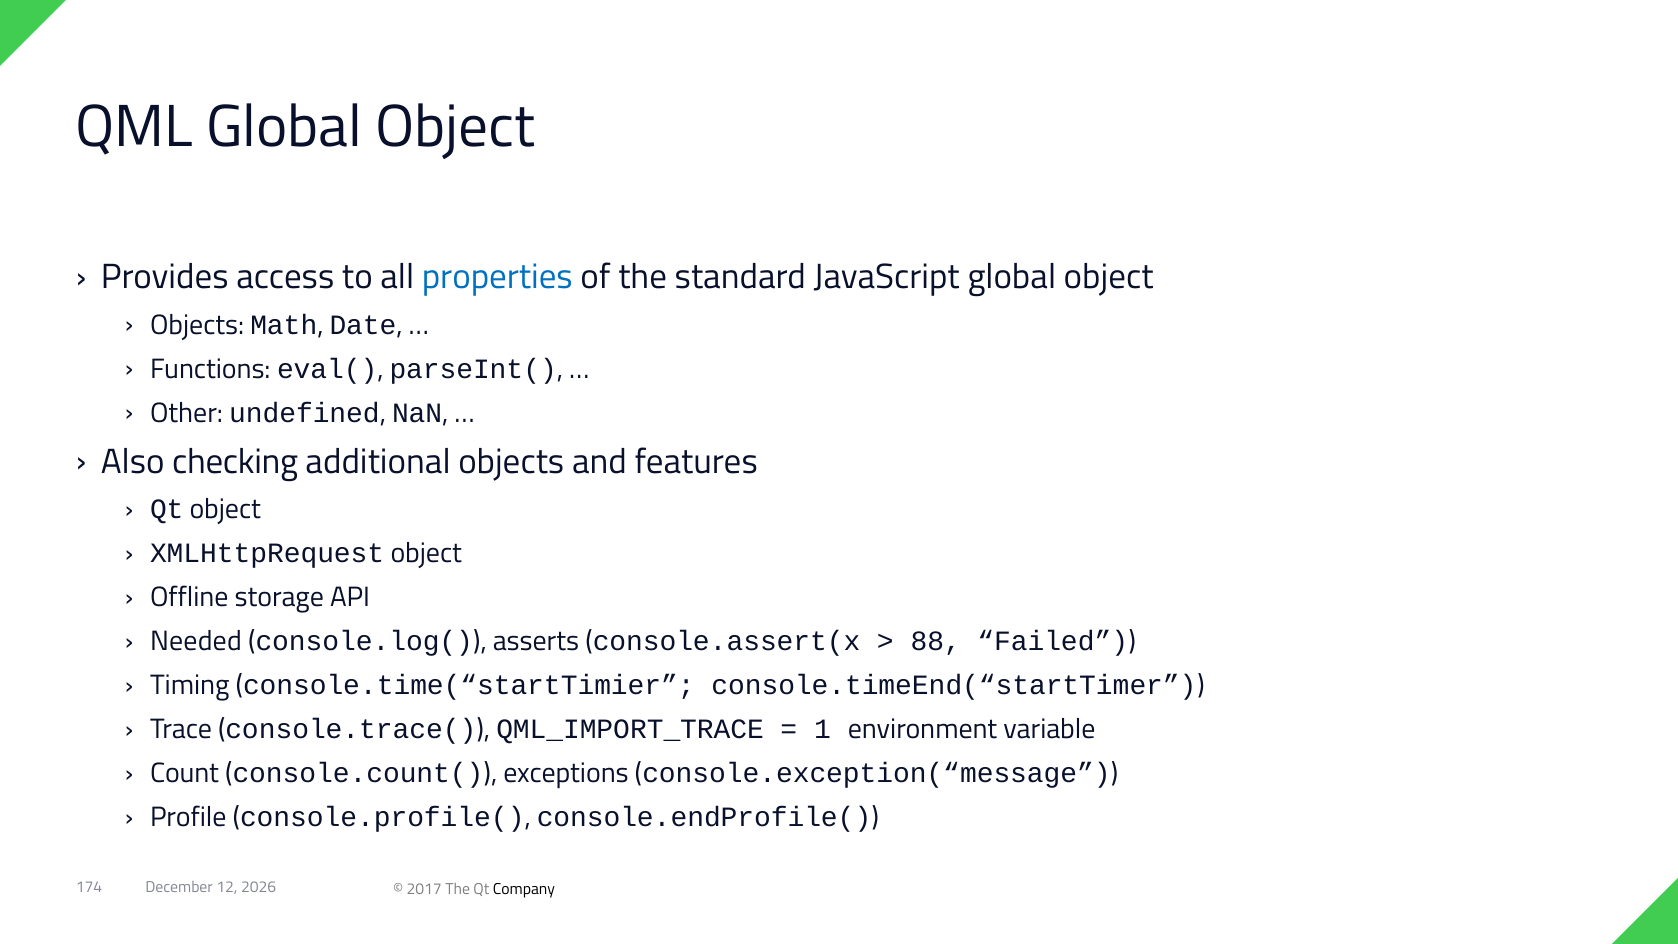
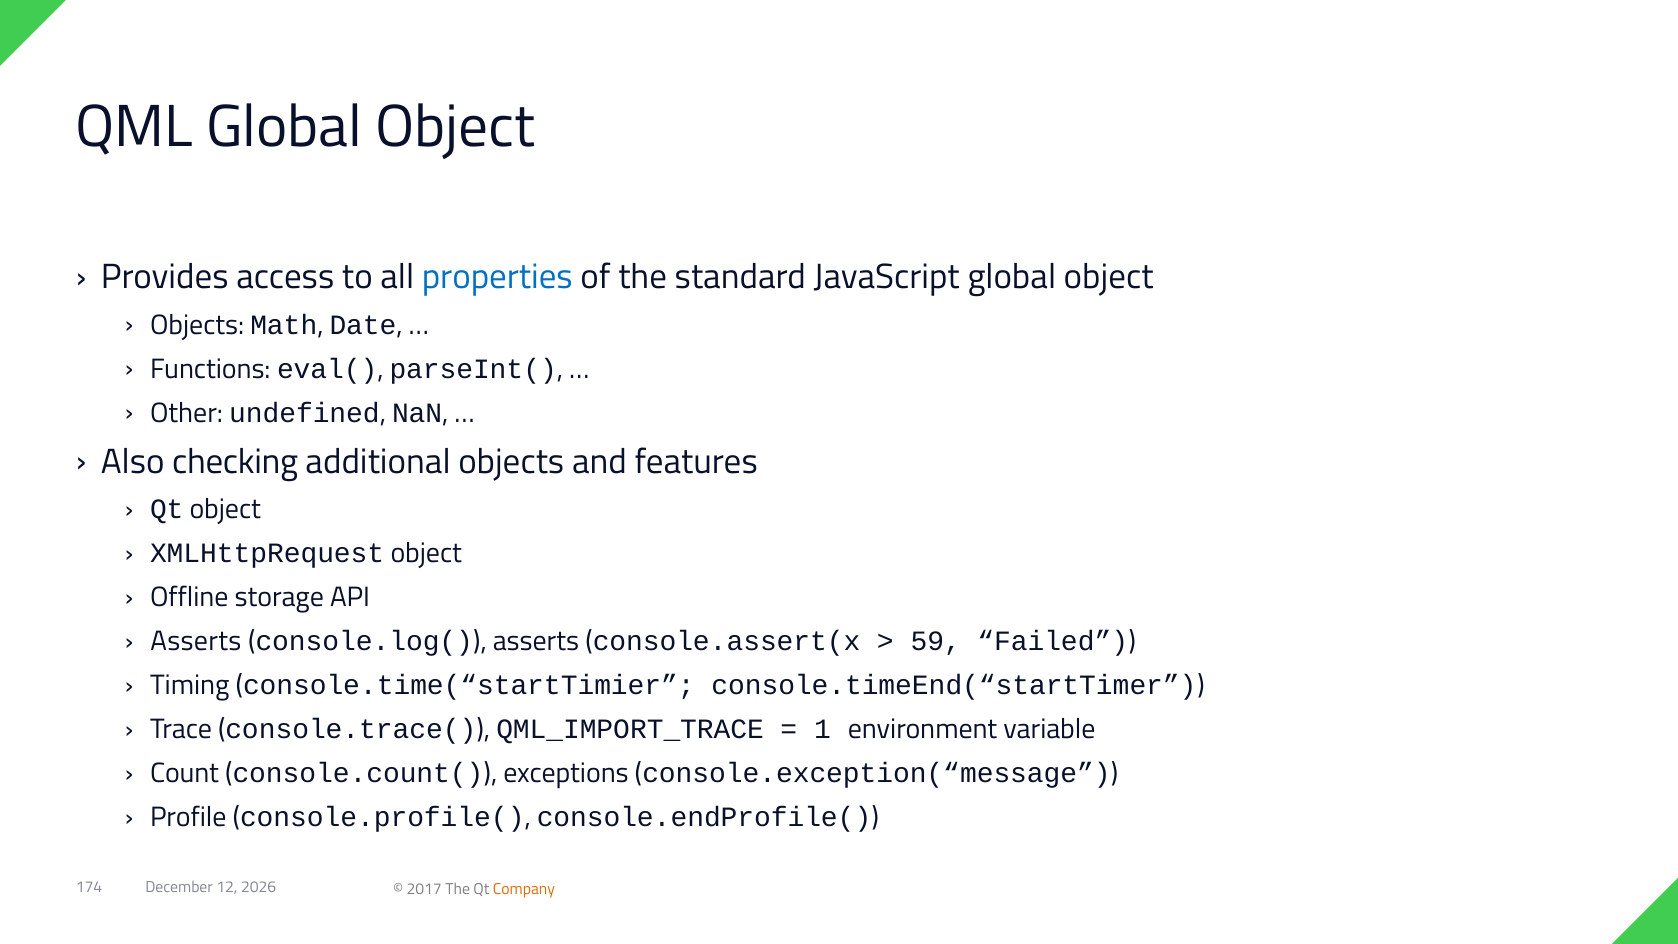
Needed at (196, 642): Needed -> Asserts
88: 88 -> 59
Company colour: black -> orange
